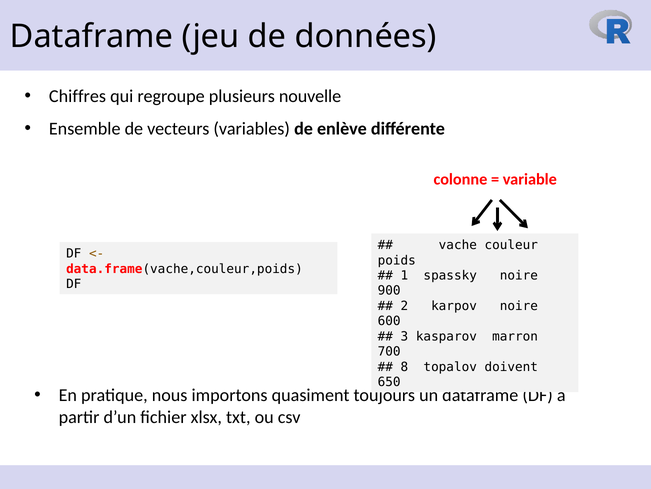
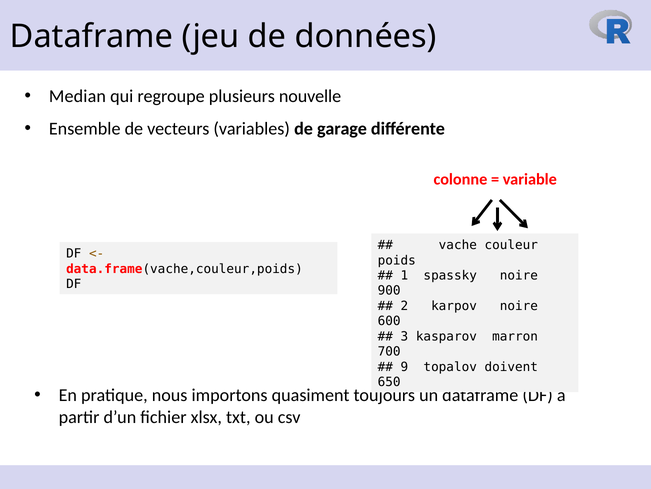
Chiffres: Chiffres -> Median
enlève: enlève -> garage
8: 8 -> 9
